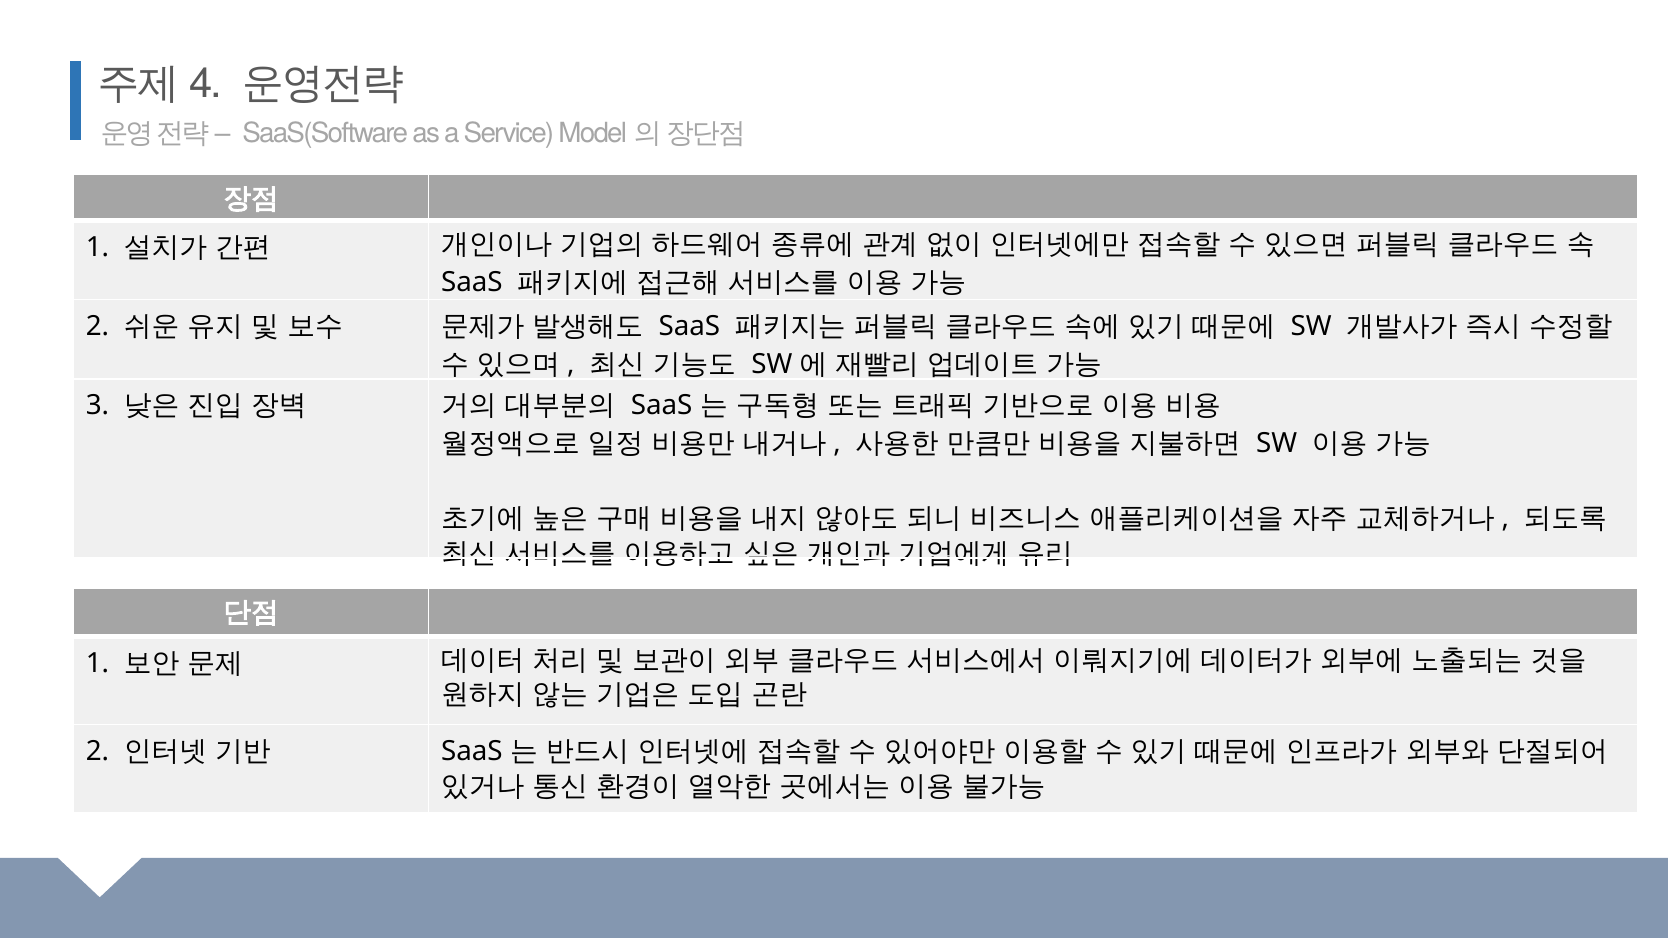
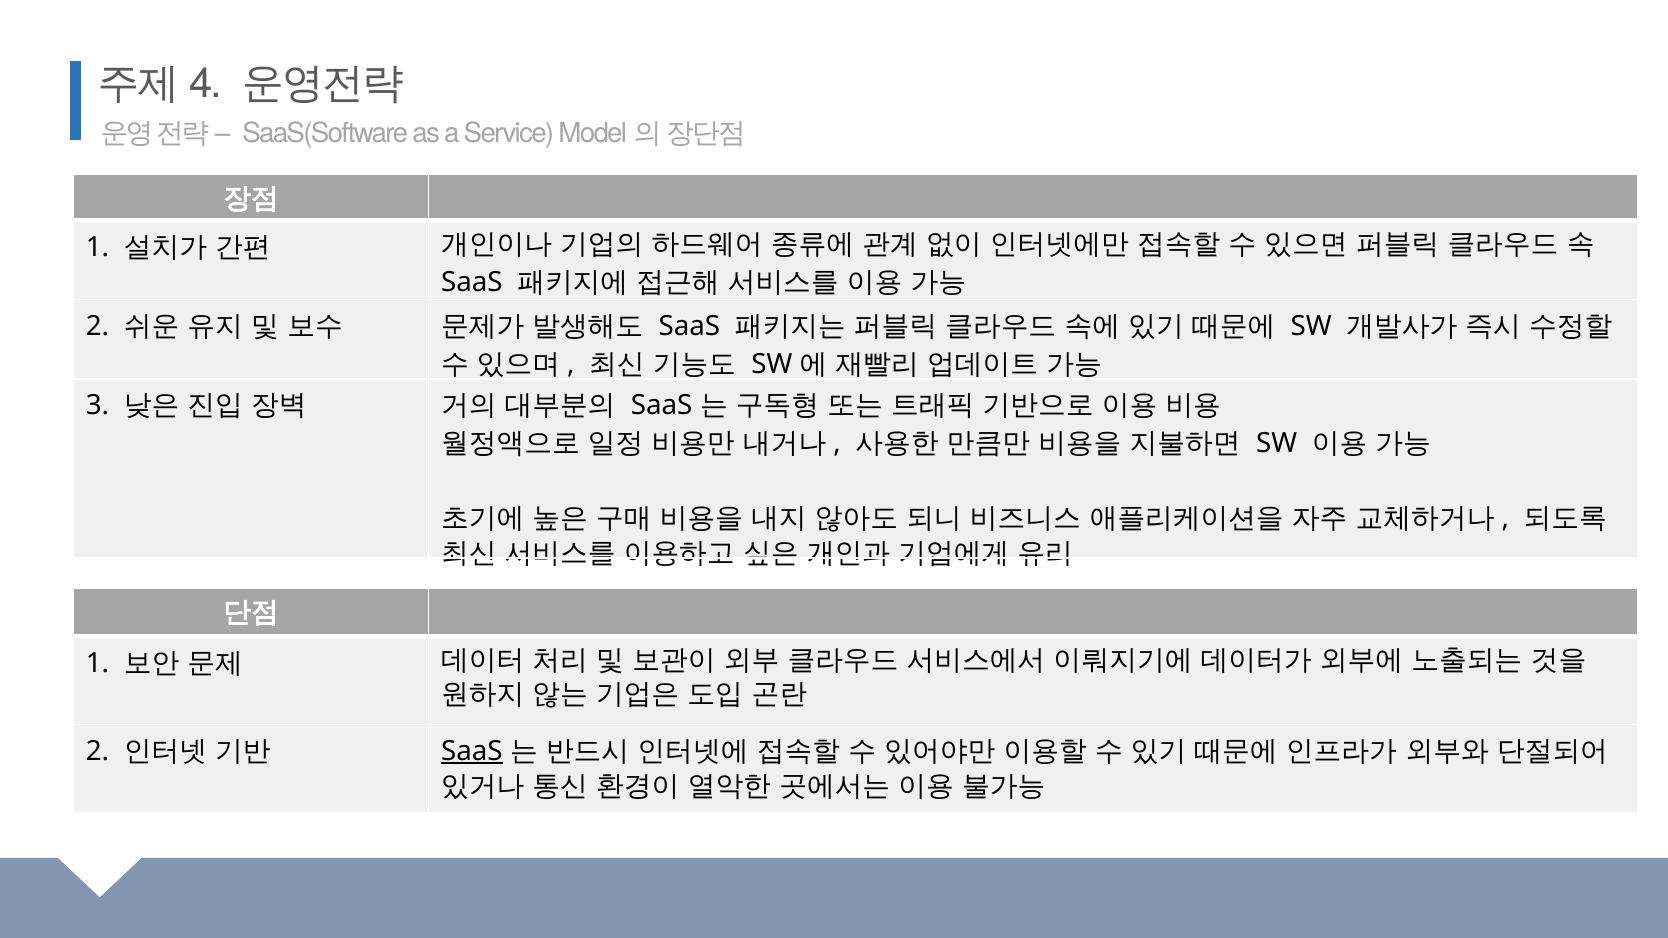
SaaS at (472, 751) underline: none -> present
